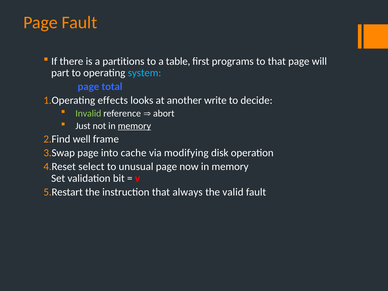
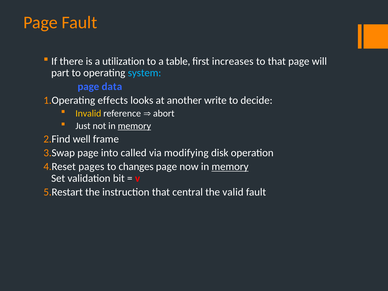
partitions: partitions -> utilization
programs: programs -> increases
total: total -> data
Invalid colour: light green -> yellow
cache: cache -> called
select: select -> pages
unusual: unusual -> changes
memory at (230, 167) underline: none -> present
always: always -> central
